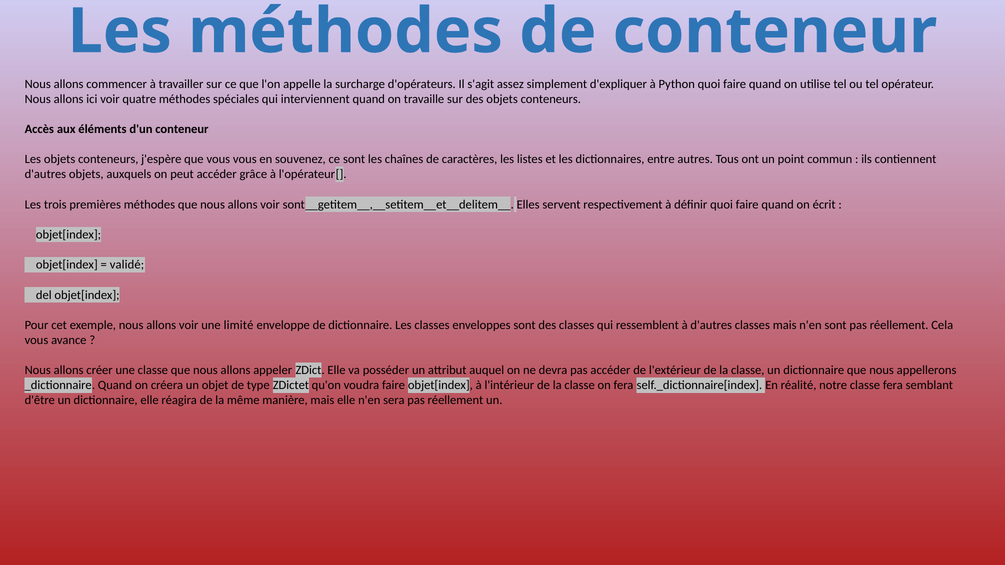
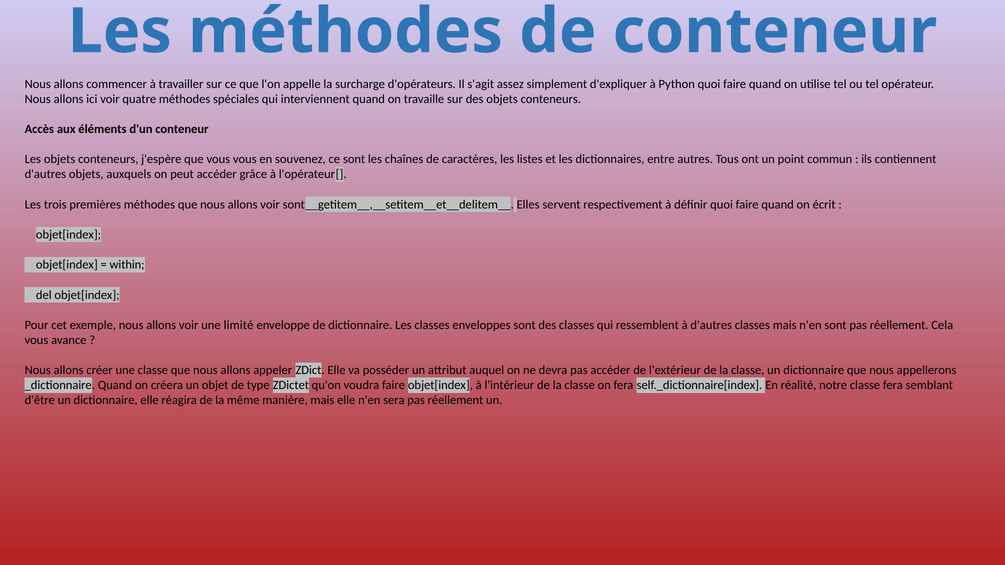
validé: validé -> within
